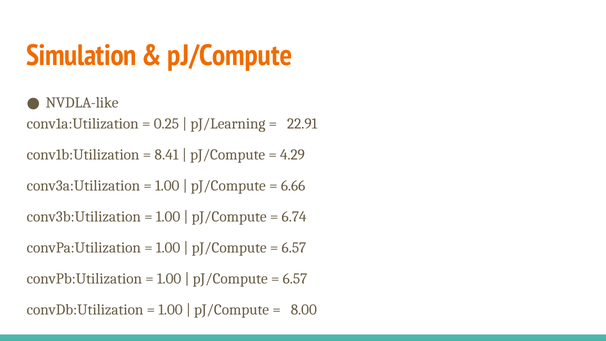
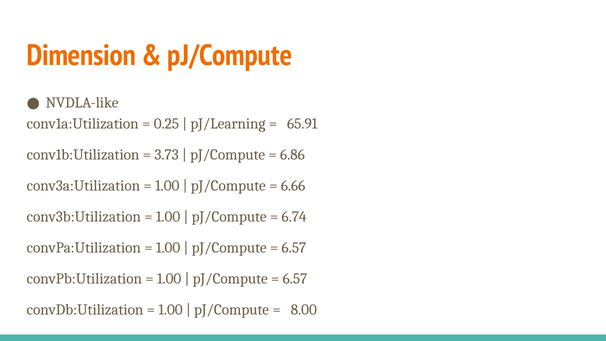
Simulation: Simulation -> Dimension
22.91: 22.91 -> 65.91
8.41: 8.41 -> 3.73
4.29: 4.29 -> 6.86
